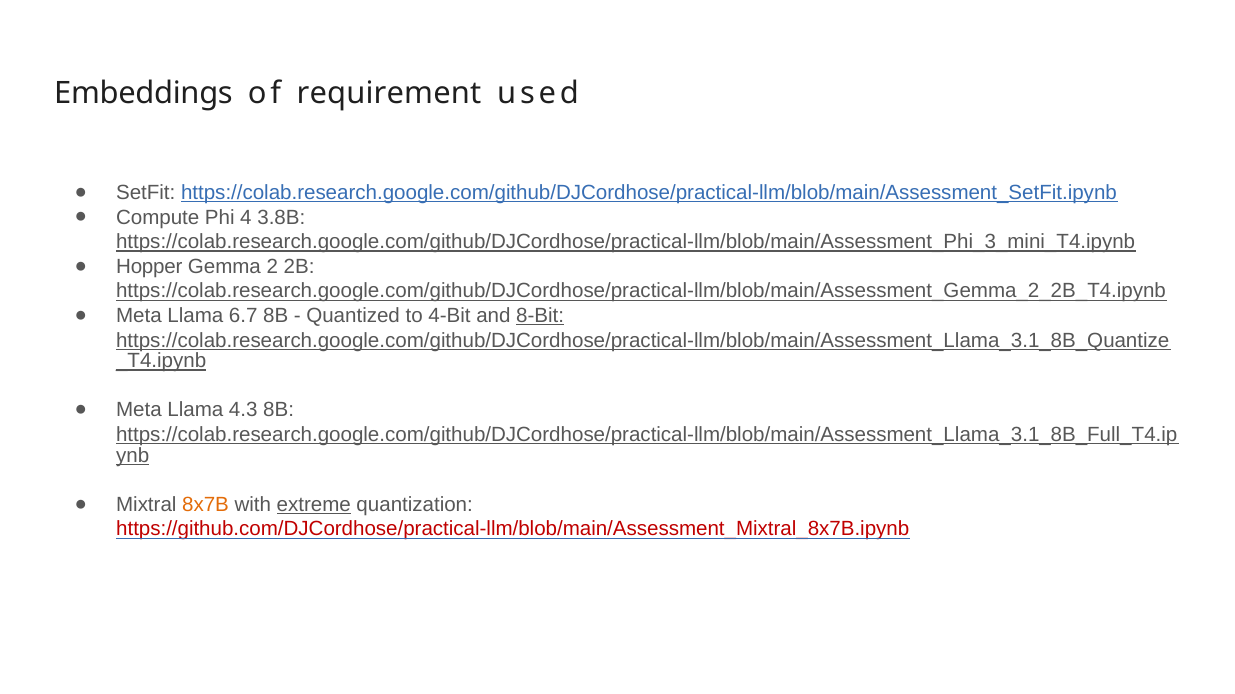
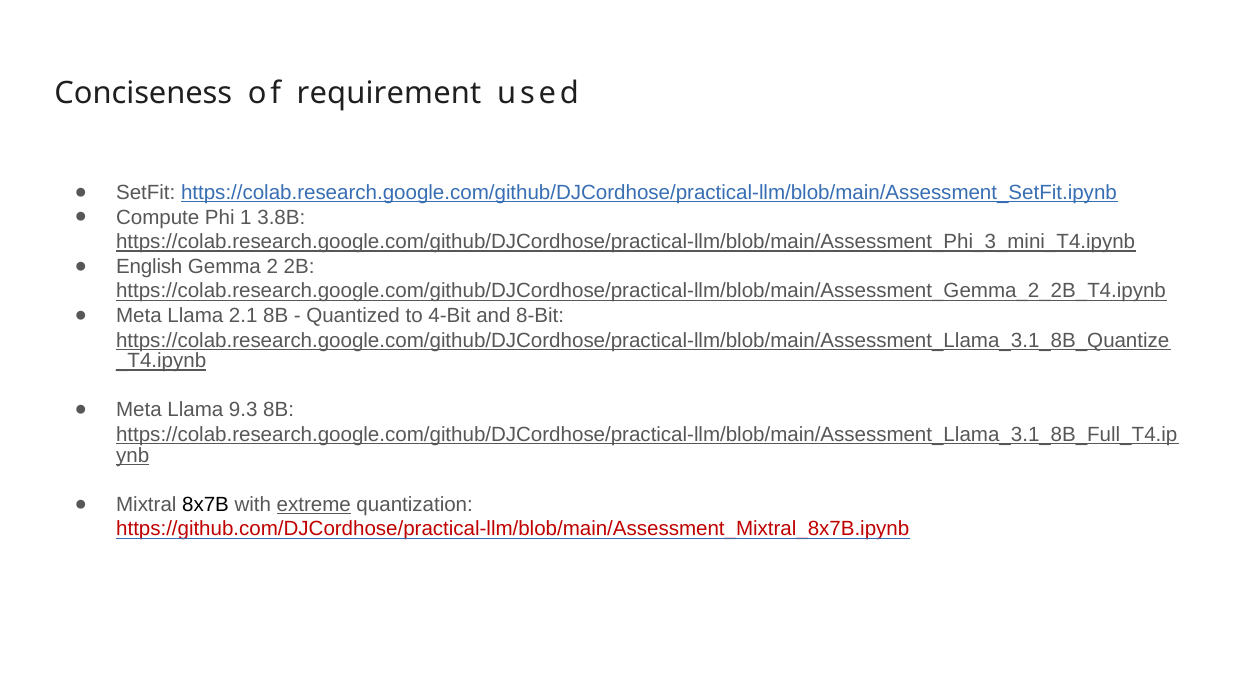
Embeddings: Embeddings -> Conciseness
4: 4 -> 1
Hopper: Hopper -> English
6.7: 6.7 -> 2.1
8-Bit underline: present -> none
4.3: 4.3 -> 9.3
8x7B colour: orange -> black
